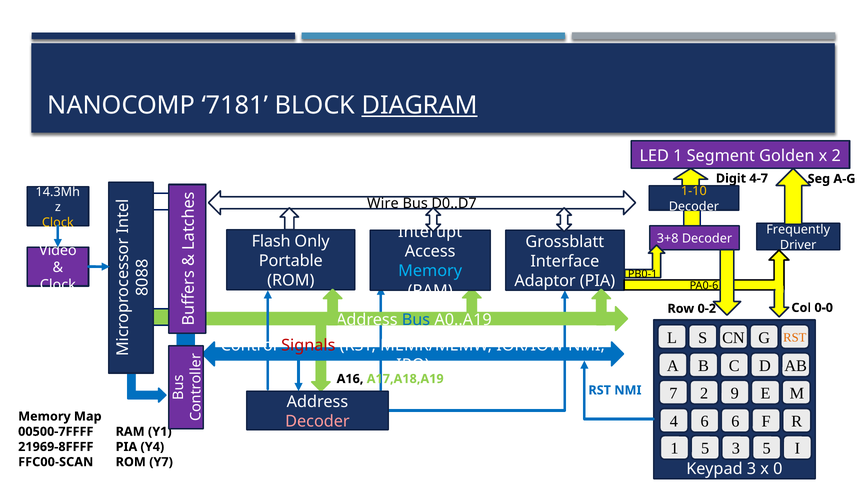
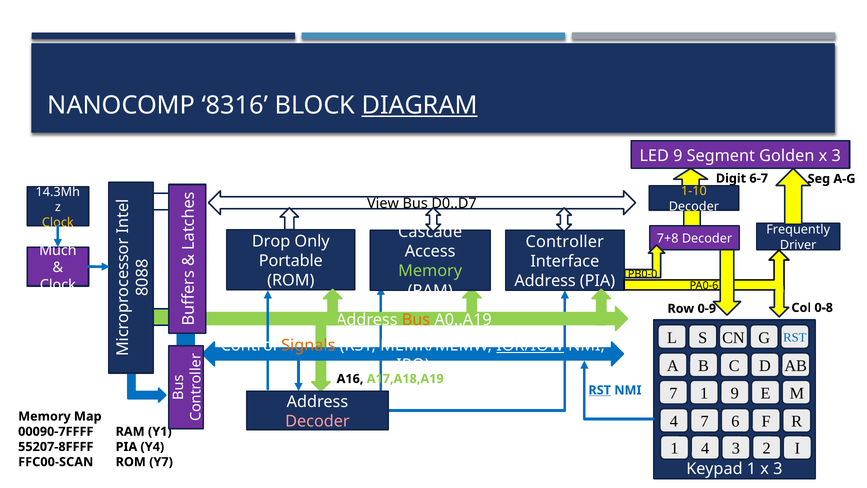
7181: 7181 -> 8316
LED 1: 1 -> 9
2 at (836, 156): 2 -> 3
4-7: 4-7 -> 6-7
Wire: Wire -> View
Interupt: Interupt -> Cascade
3+8: 3+8 -> 7+8
Flash: Flash -> Drop
Grossblatt: Grossblatt -> Controller
Video: Video -> Much
Memory at (430, 271) colour: light blue -> light green
PB0-1: PB0-1 -> PB0-0
Adaptor at (545, 281): Adaptor -> Address
0-0: 0-0 -> 0-8
0-2: 0-2 -> 0-9
Bus at (416, 320) colour: blue -> orange
RST at (795, 337) colour: orange -> blue
Signals colour: red -> orange
IOR/IOW underline: none -> present
7 2: 2 -> 1
RST at (600, 390) underline: none -> present
4 6: 6 -> 7
00500-7FFFF: 00500-7FFFF -> 00090-7FFFF
1 5: 5 -> 4
3 5: 5 -> 2
21969-8FFFF: 21969-8FFFF -> 55207-8FFFF
Keypad 3: 3 -> 1
0 at (778, 469): 0 -> 3
